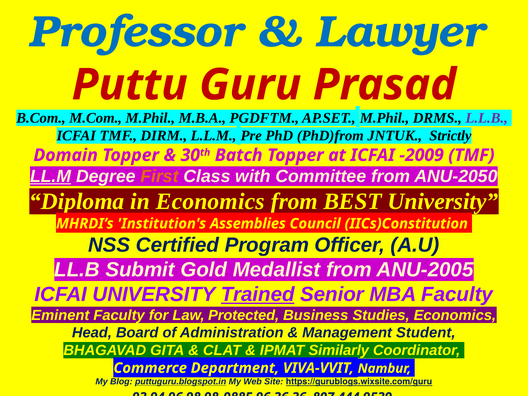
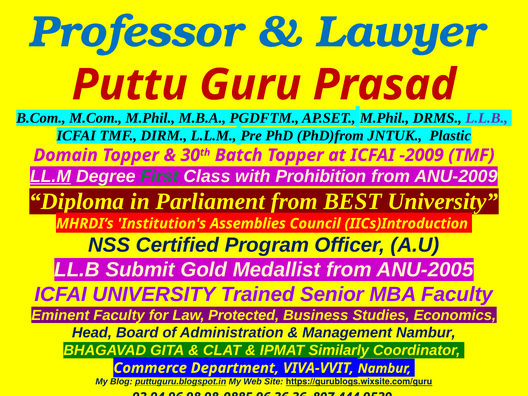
Strictly: Strictly -> Plastic
First colour: orange -> green
Committee: Committee -> Prohibition
ANU-2050: ANU-2050 -> ANU-2009
in Economics: Economics -> Parliament
IICs)Constitution: IICs)Constitution -> IICs)Introduction
Trained underline: present -> none
Management Student: Student -> Nambur
